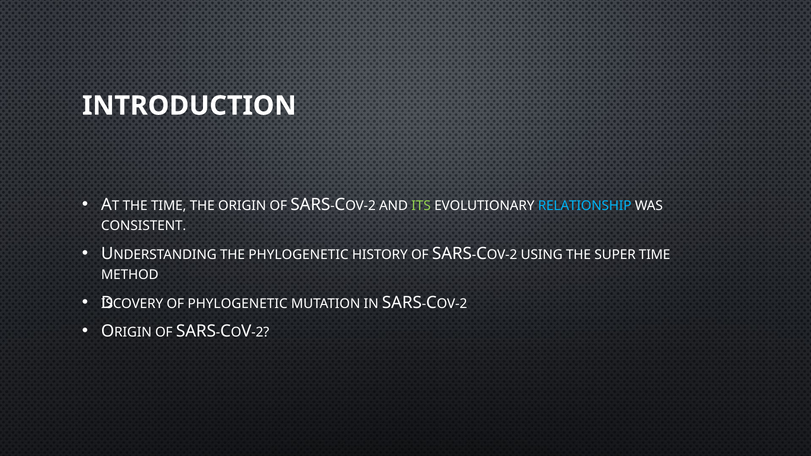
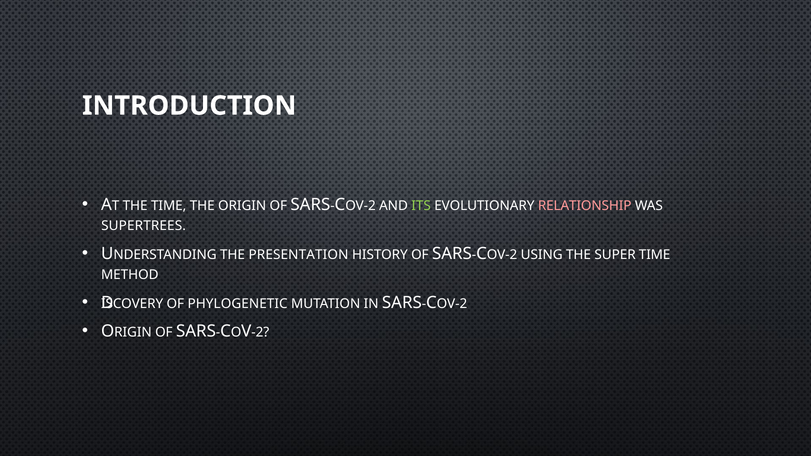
RELATIONSHIP colour: light blue -> pink
CONSISTENT: CONSISTENT -> SUPERTREES
THE PHYLOGENETIC: PHYLOGENETIC -> PRESENTATION
